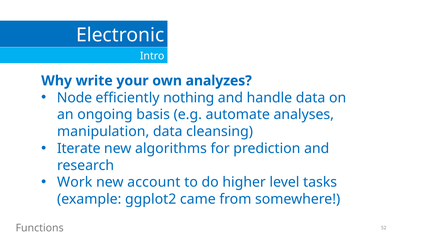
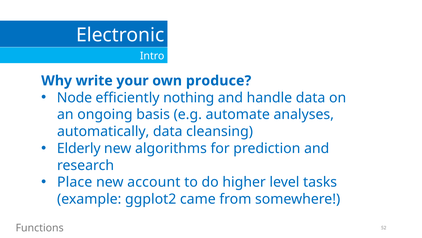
analyzes: analyzes -> produce
manipulation: manipulation -> automatically
Iterate: Iterate -> Elderly
Work: Work -> Place
